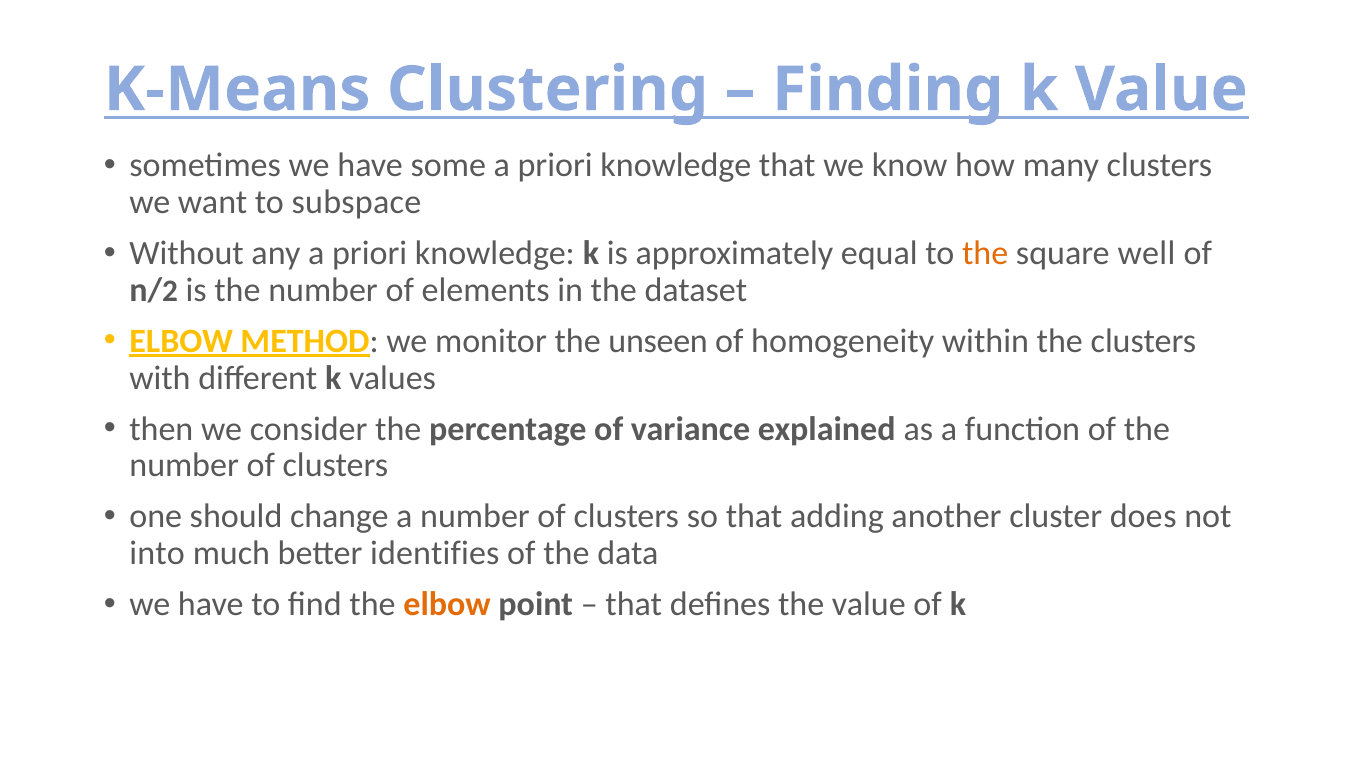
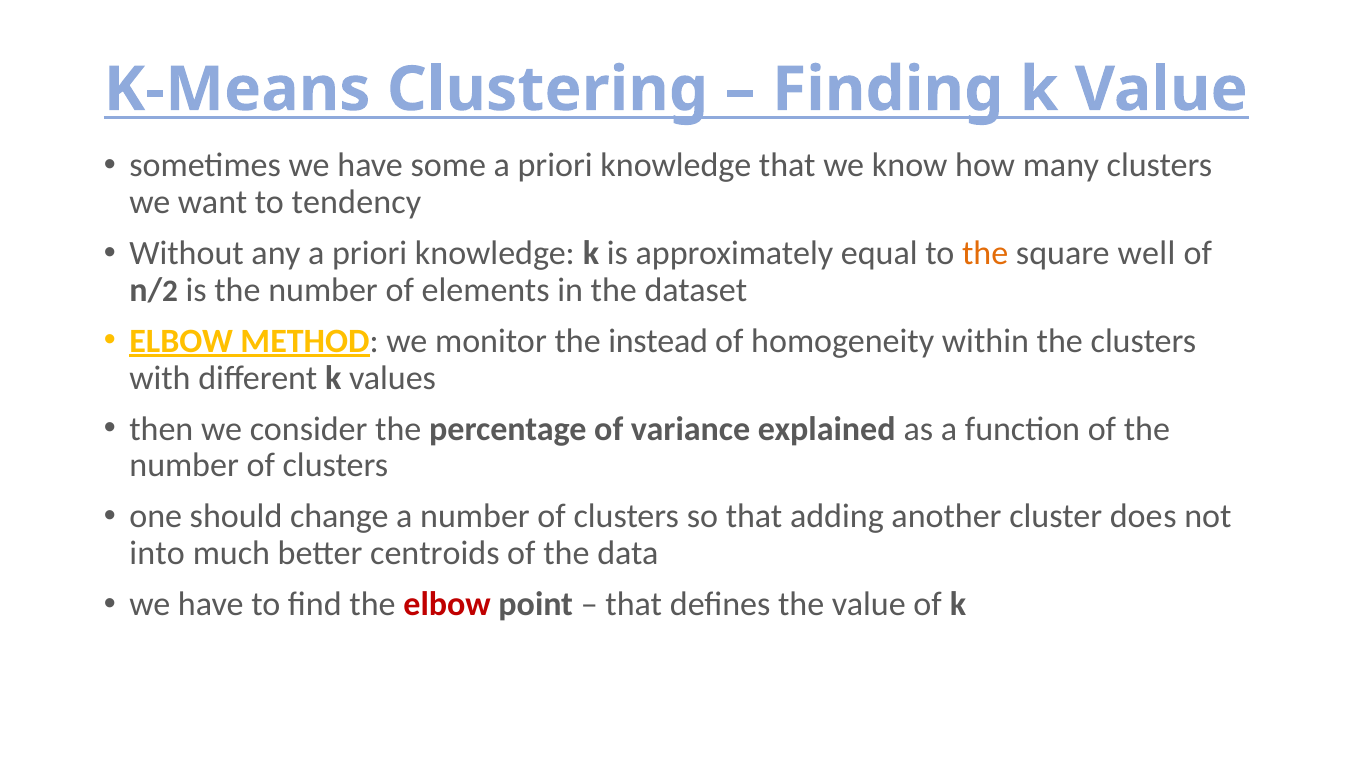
subspace: subspace -> tendency
unseen: unseen -> instead
identifies: identifies -> centroids
elbow at (447, 604) colour: orange -> red
